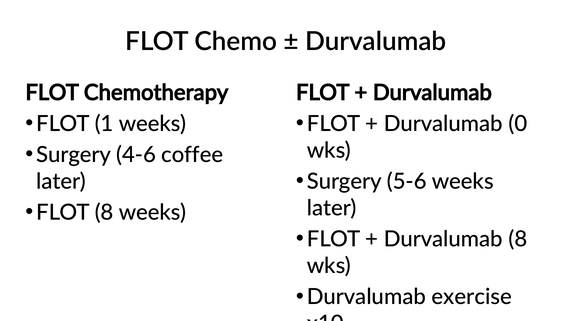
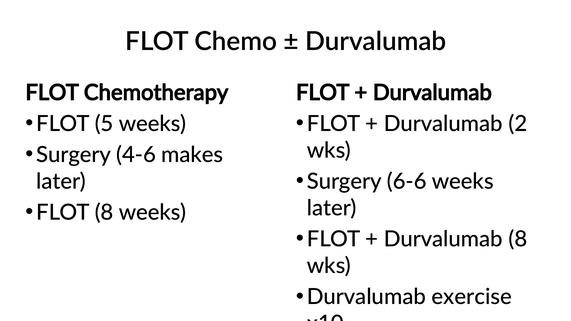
1: 1 -> 5
0: 0 -> 2
coffee: coffee -> makes
5-6: 5-6 -> 6-6
